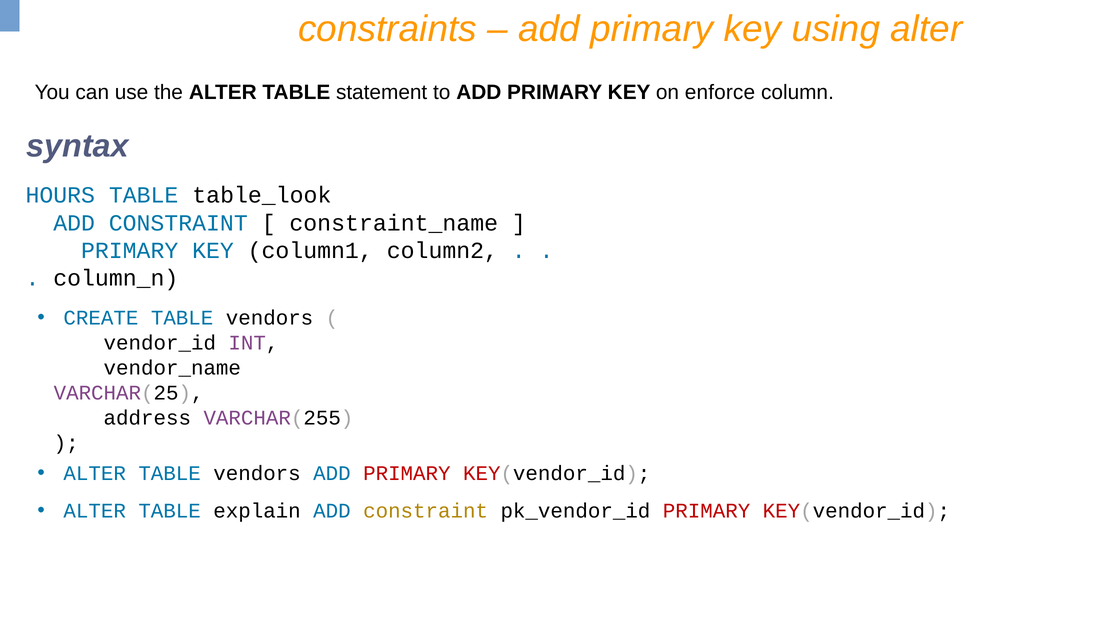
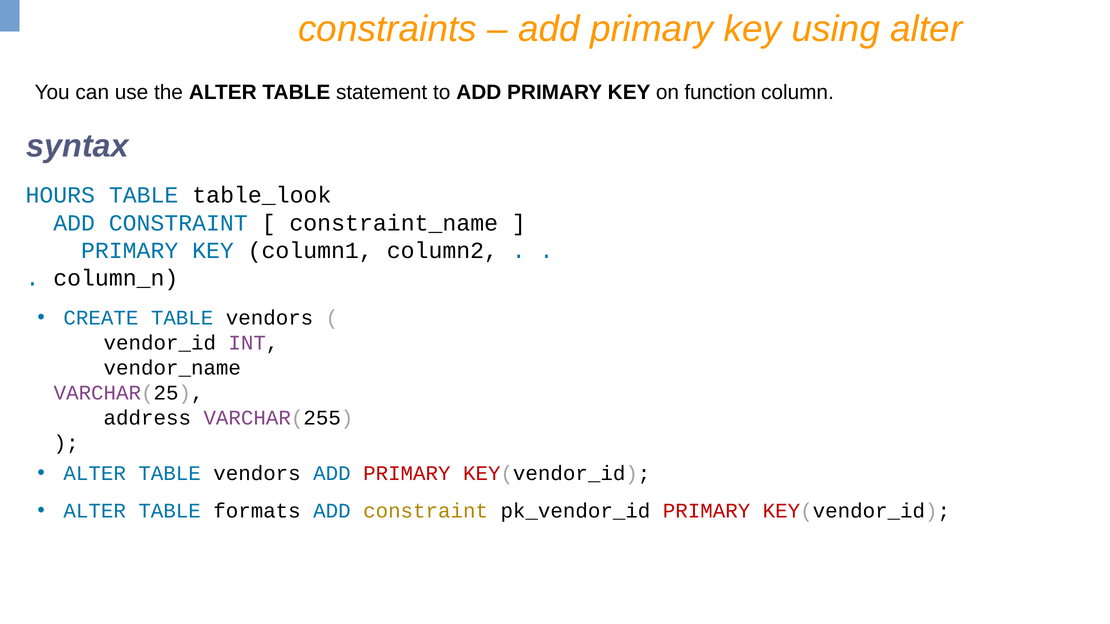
enforce: enforce -> function
explain: explain -> formats
